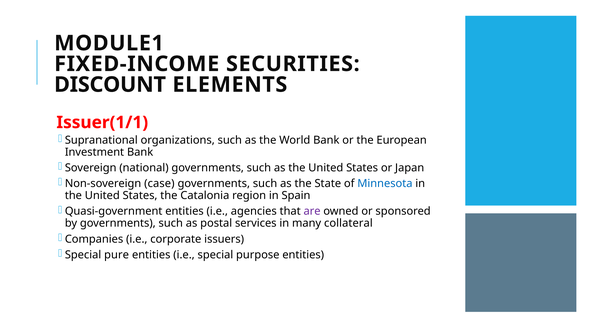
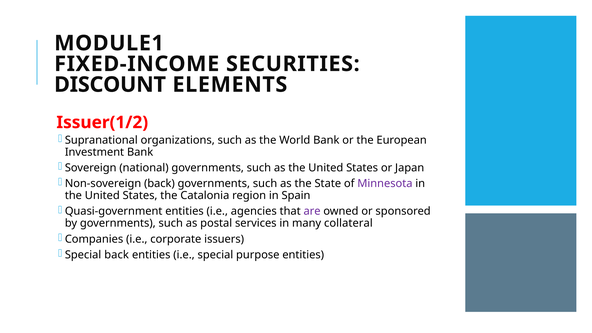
Issuer(1/1: Issuer(1/1 -> Issuer(1/2
Non-sovereign case: case -> back
Minnesota colour: blue -> purple
Special pure: pure -> back
